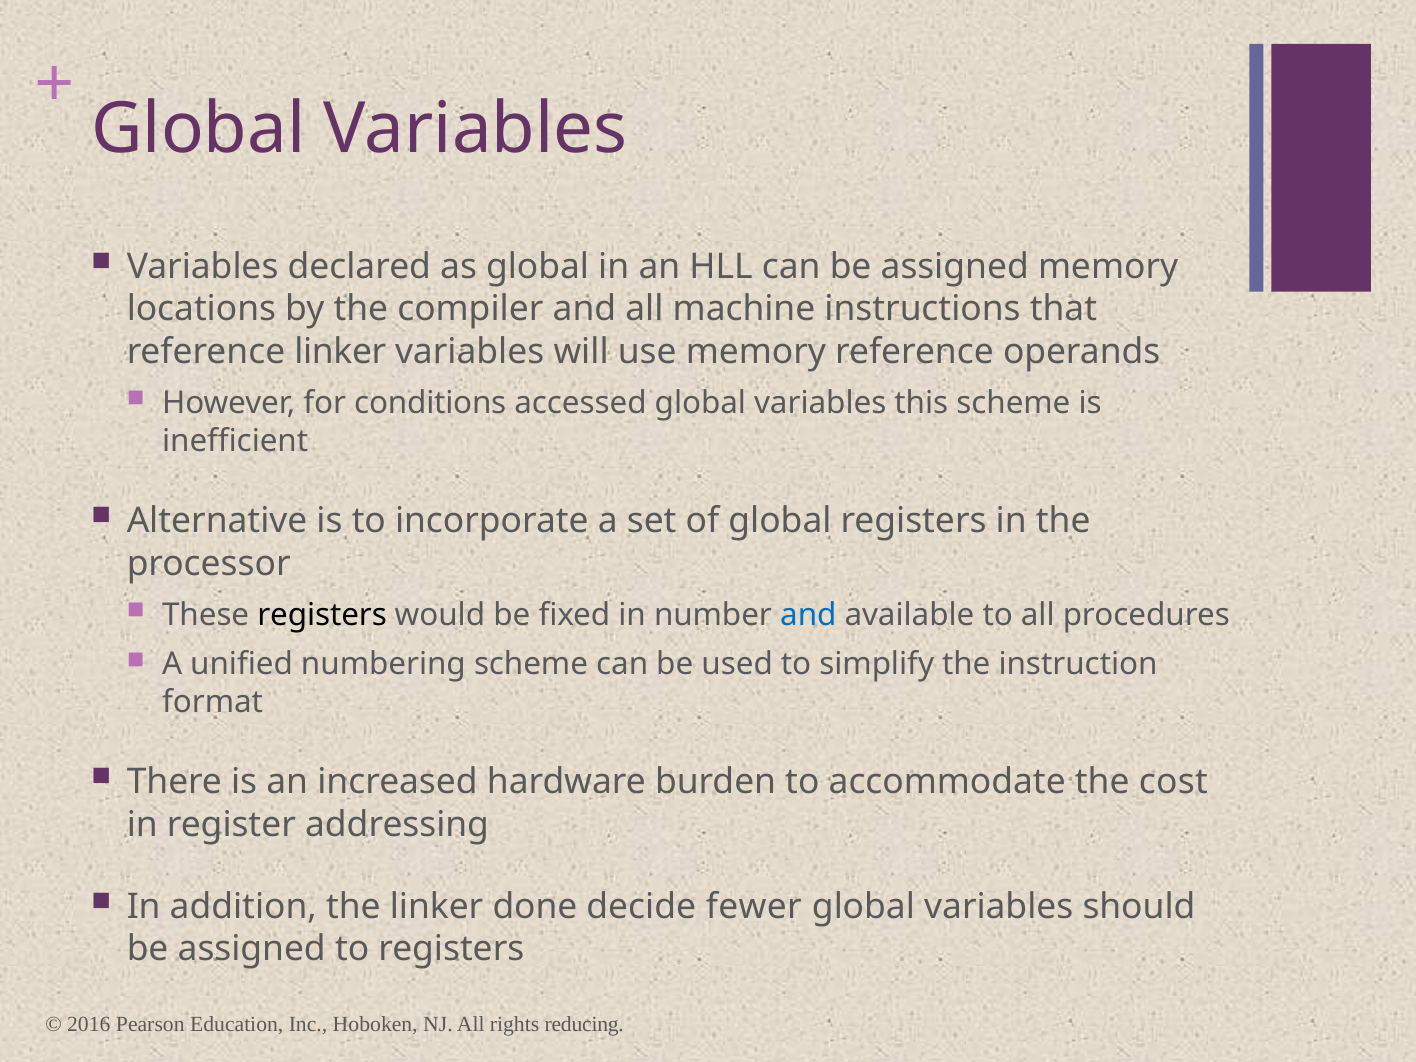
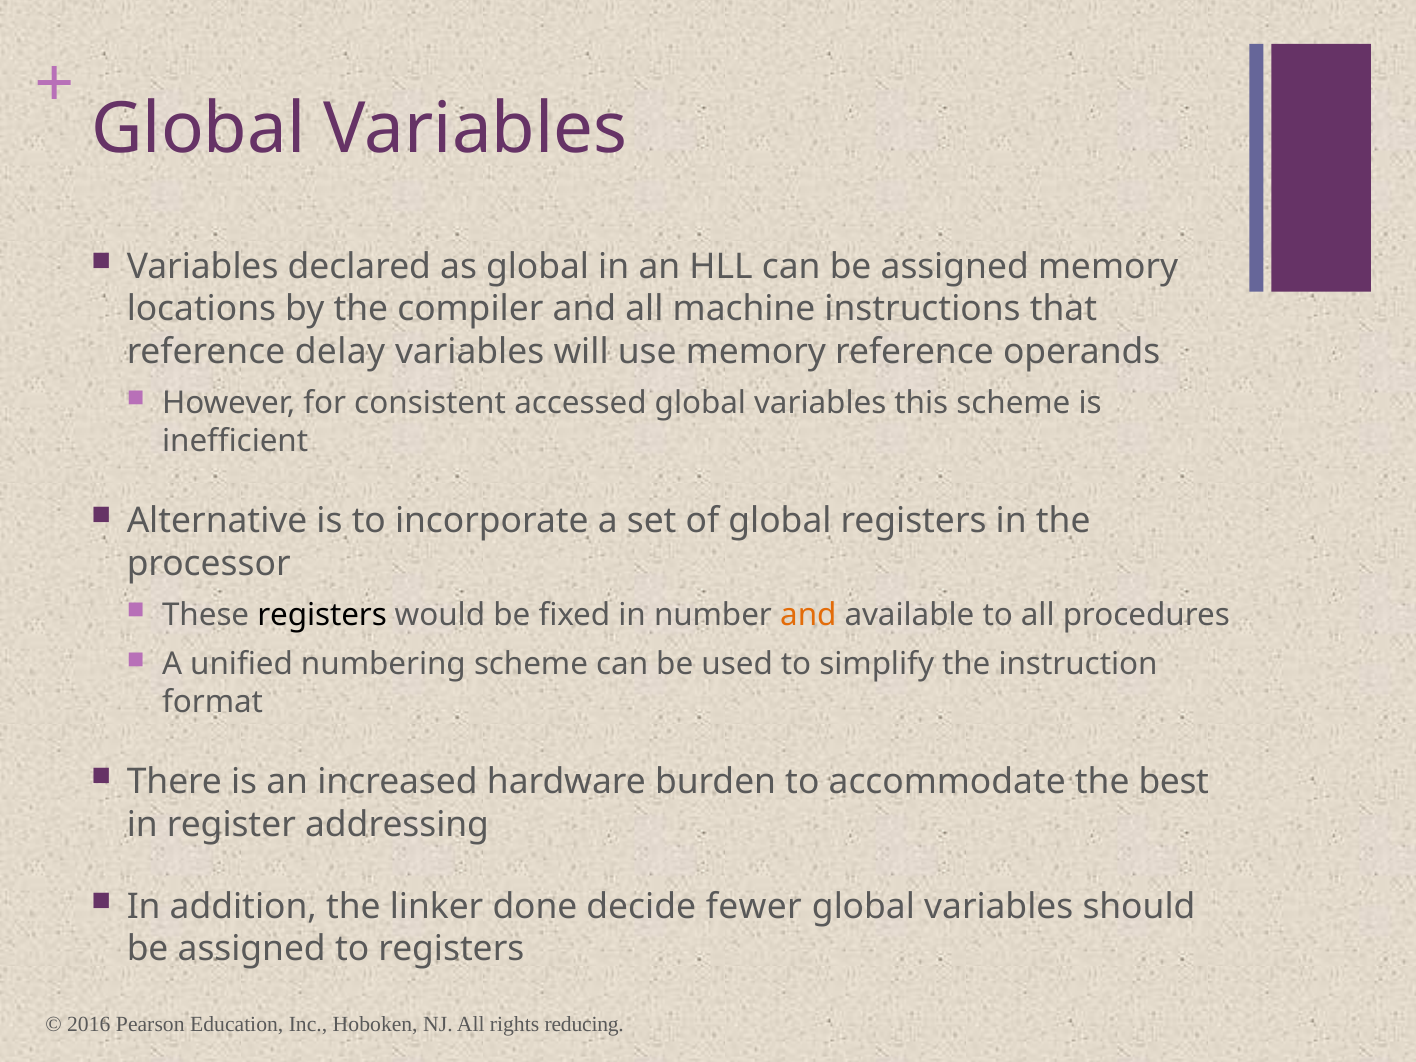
reference linker: linker -> delay
conditions: conditions -> consistent
and at (808, 615) colour: blue -> orange
cost: cost -> best
